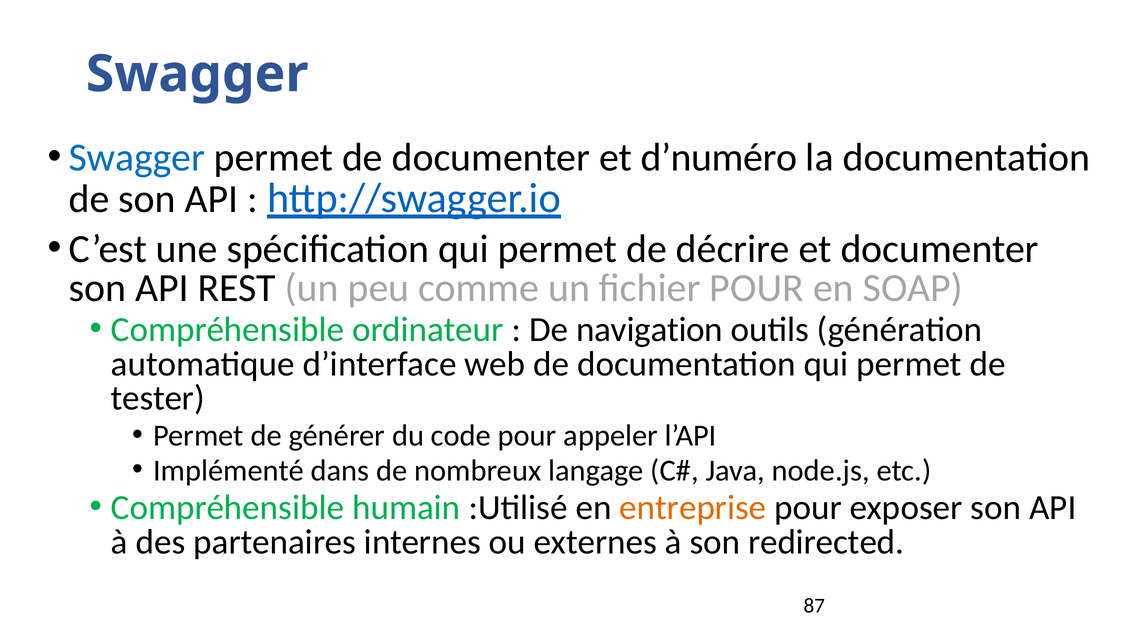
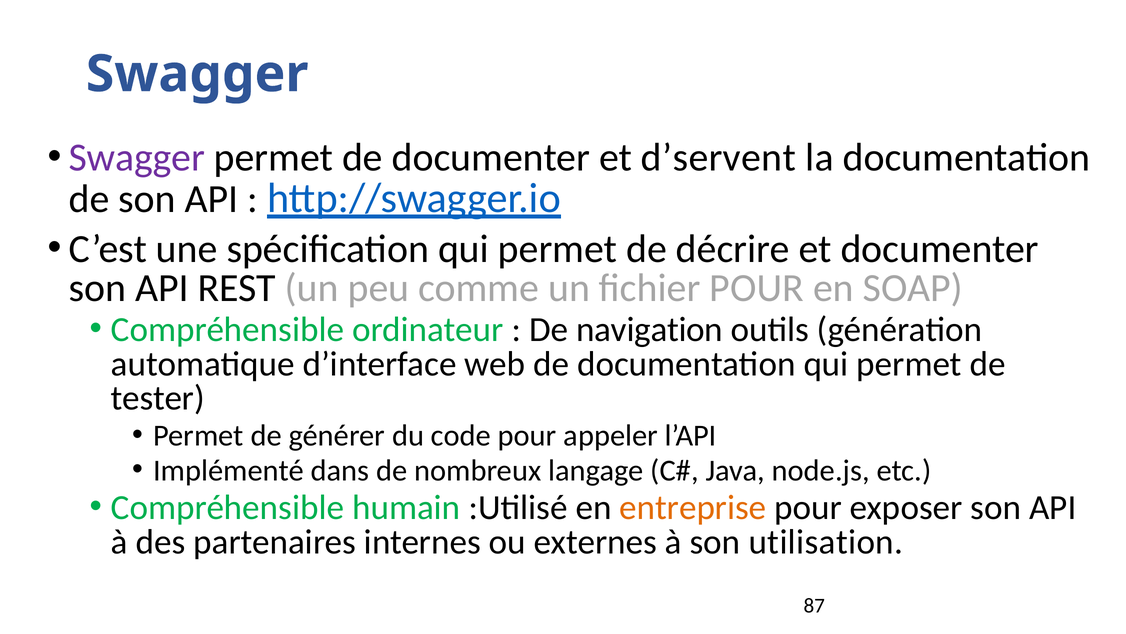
Swagger at (137, 158) colour: blue -> purple
d’numéro: d’numéro -> d’servent
redirected: redirected -> utilisation
